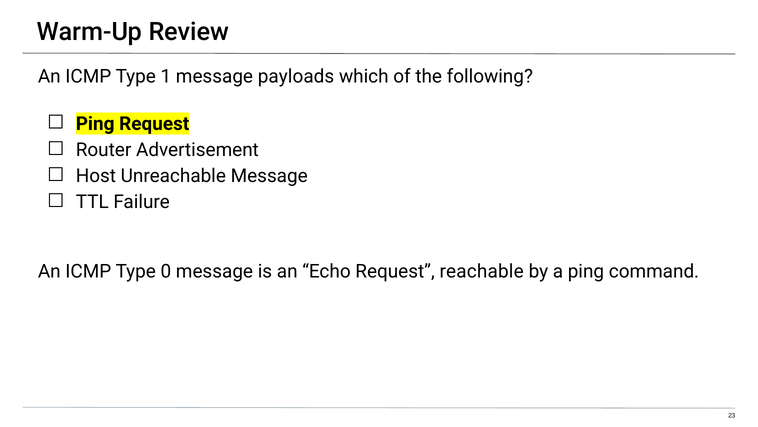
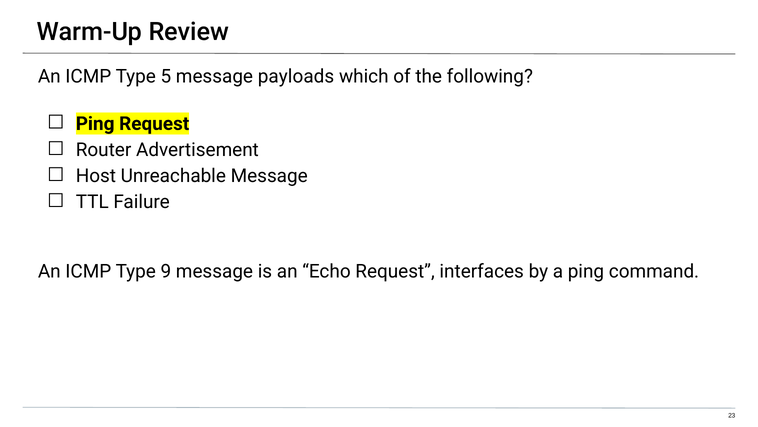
1: 1 -> 5
0: 0 -> 9
reachable: reachable -> interfaces
